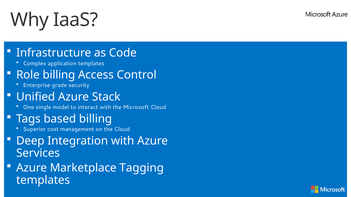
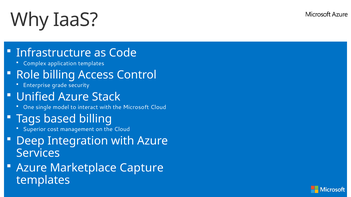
Tagging: Tagging -> Capture
